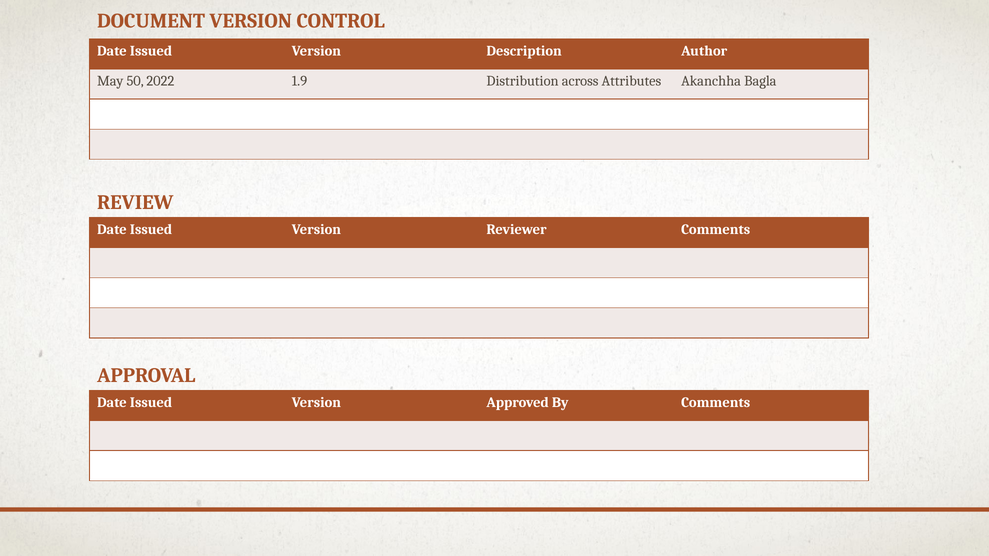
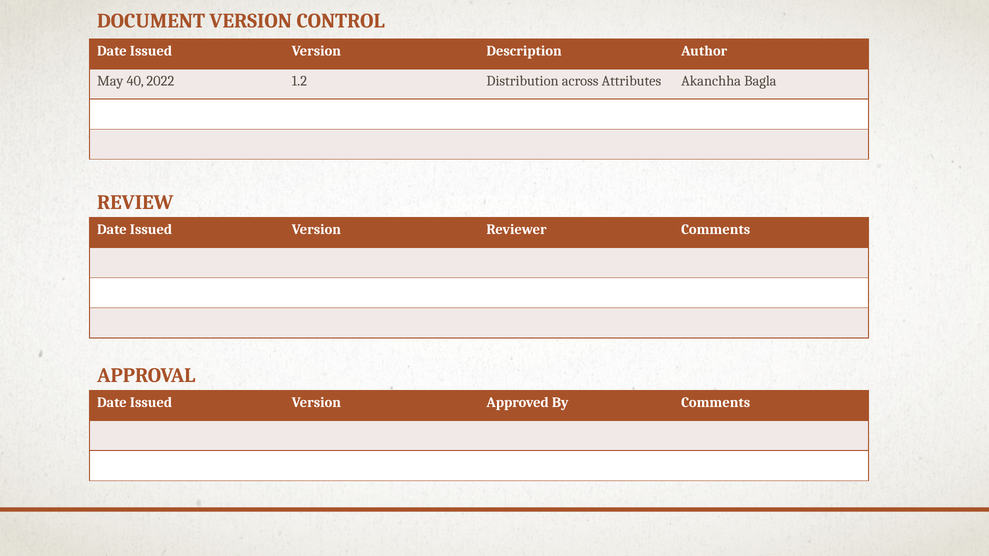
50: 50 -> 40
1.9: 1.9 -> 1.2
